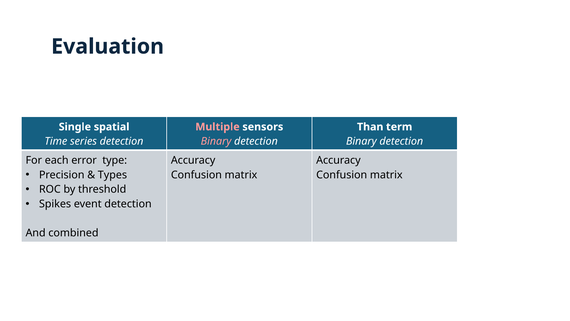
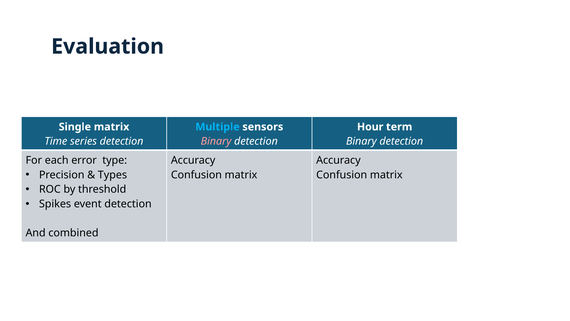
Single spatial: spatial -> matrix
Multiple colour: pink -> light blue
Than: Than -> Hour
